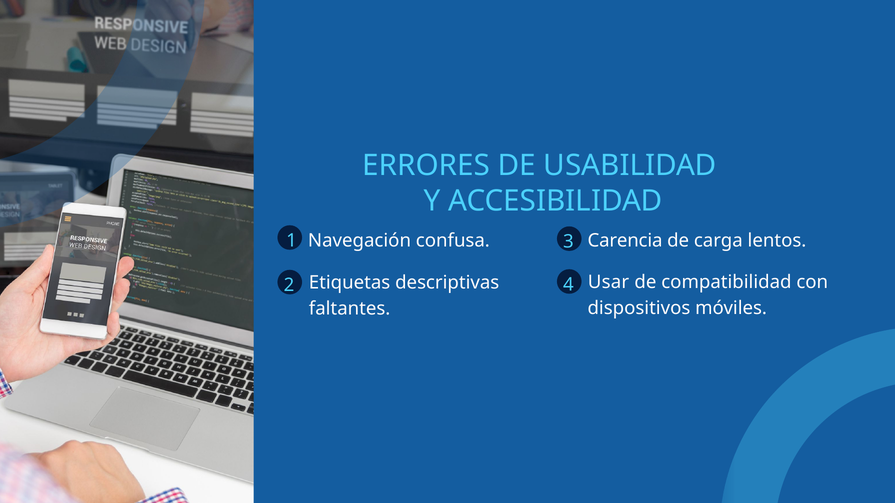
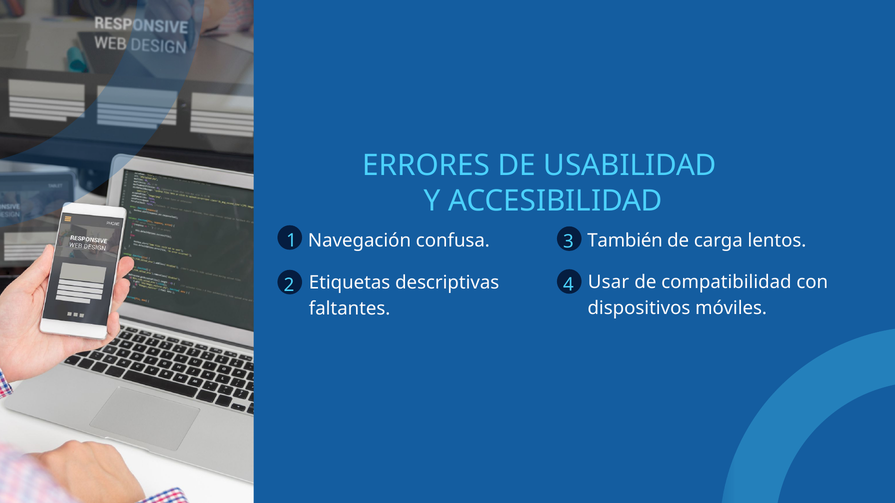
Carencia: Carencia -> También
